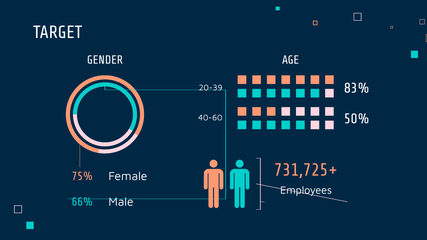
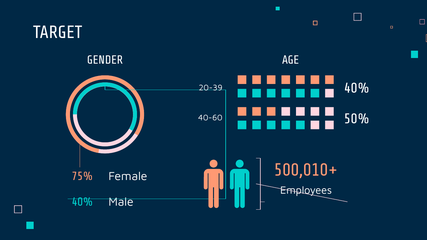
83% at (357, 88): 83% -> 40%
731,725+: 731,725+ -> 500,010+
66% at (82, 202): 66% -> 40%
